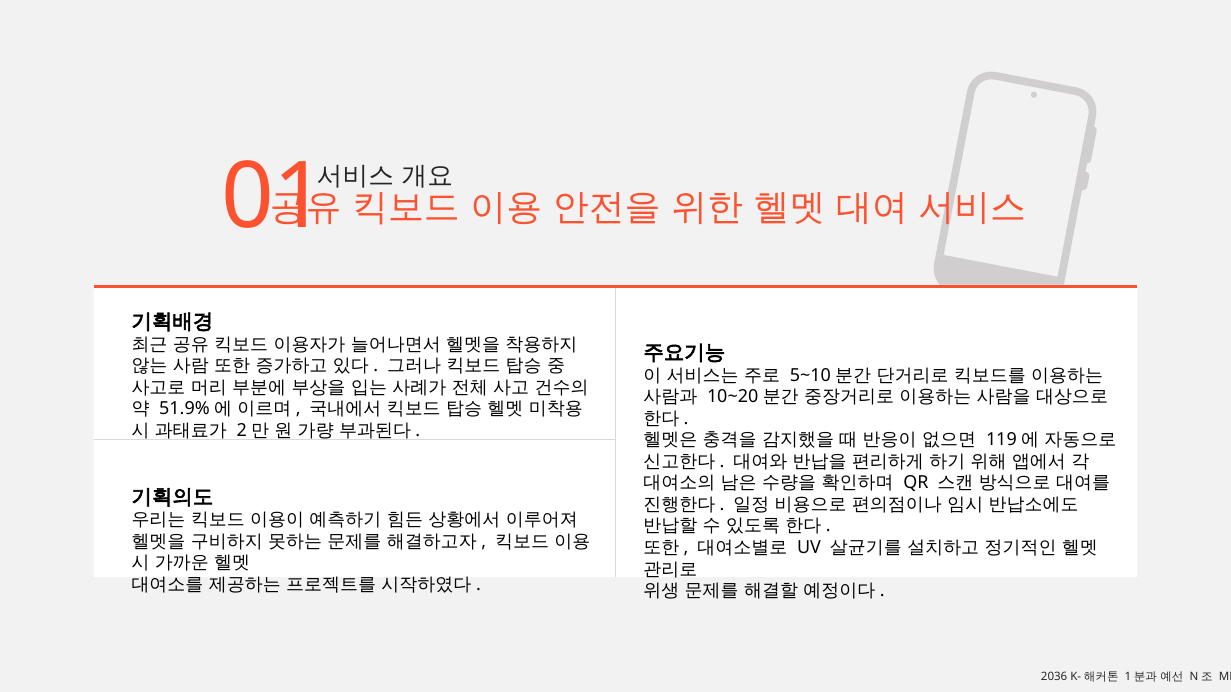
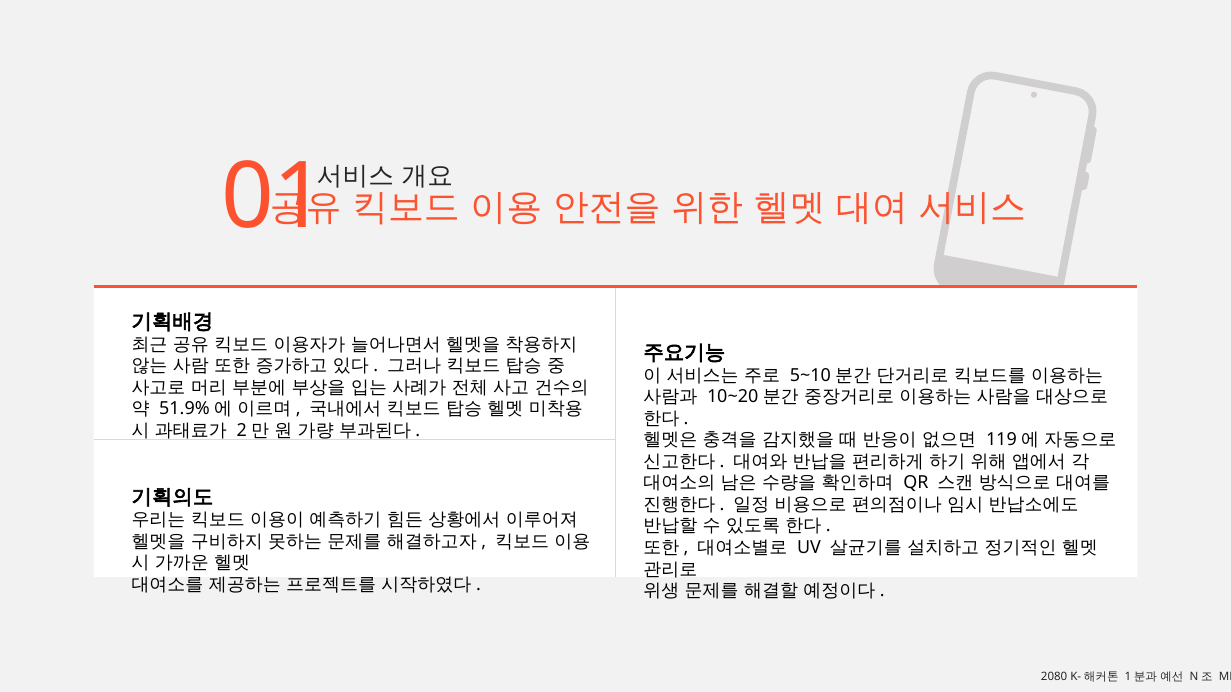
2036: 2036 -> 2080
